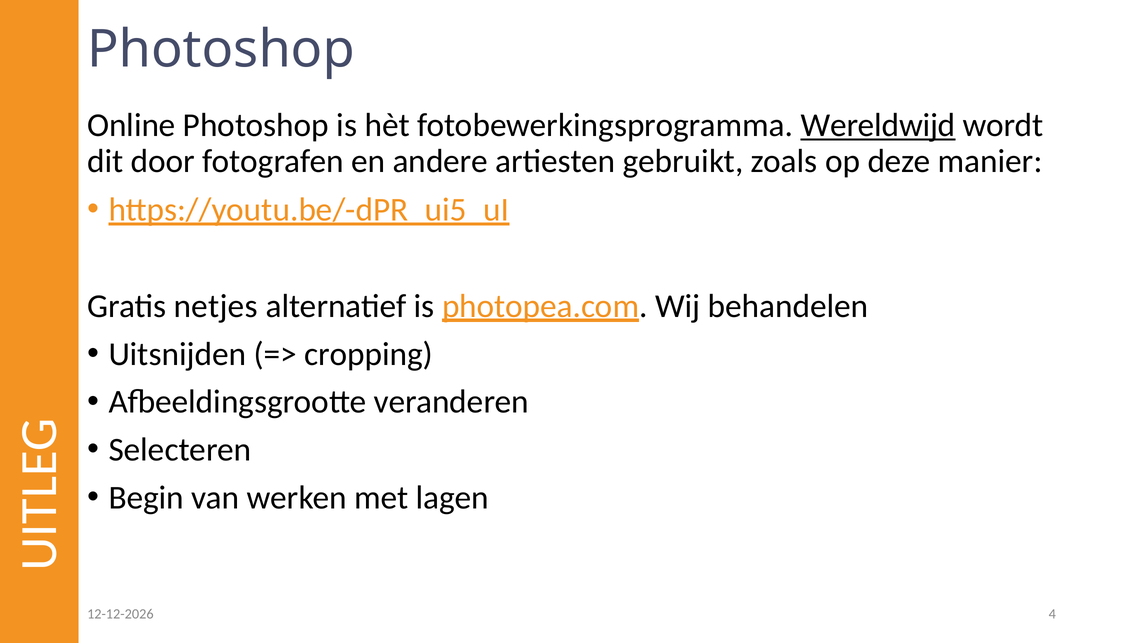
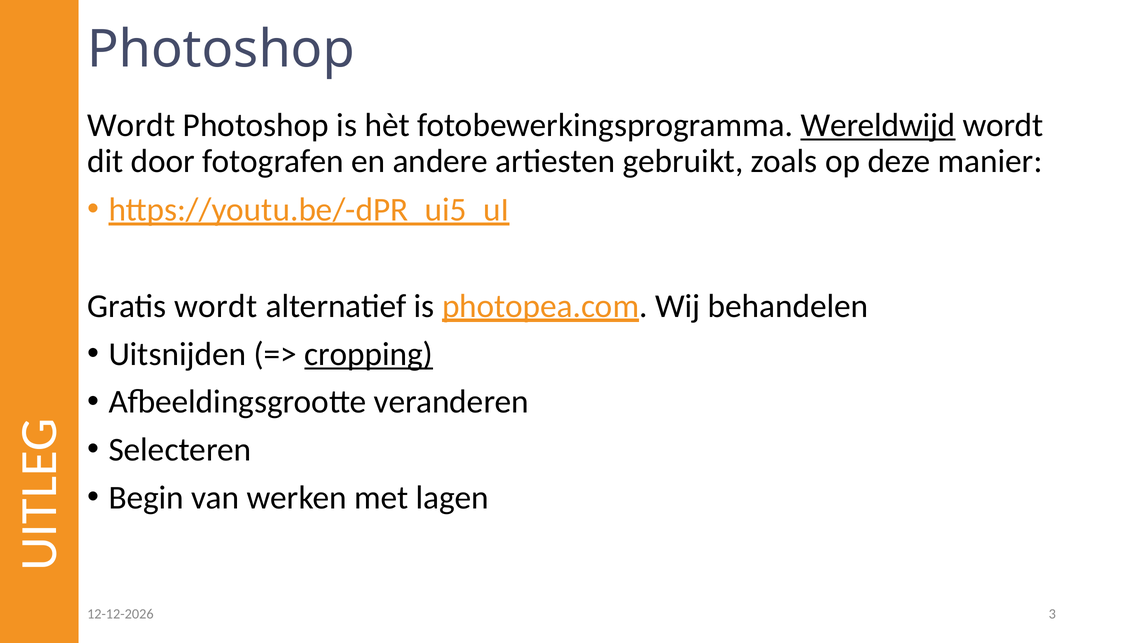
Online at (131, 125): Online -> Wordt
Gratis netjes: netjes -> wordt
cropping underline: none -> present
4: 4 -> 3
